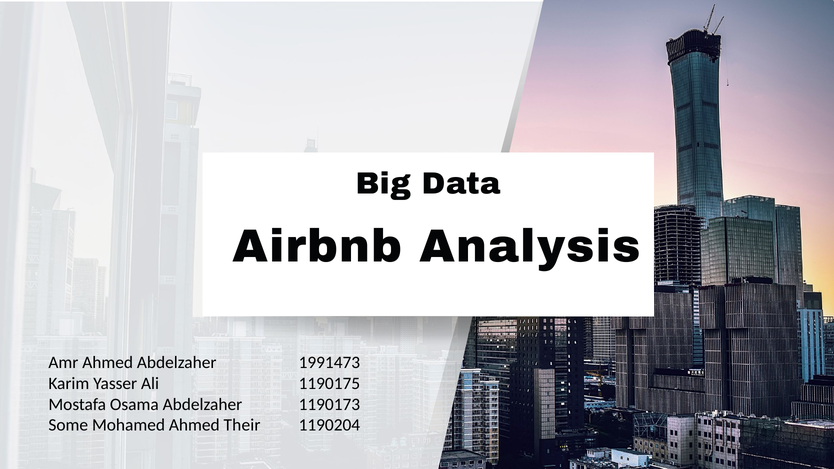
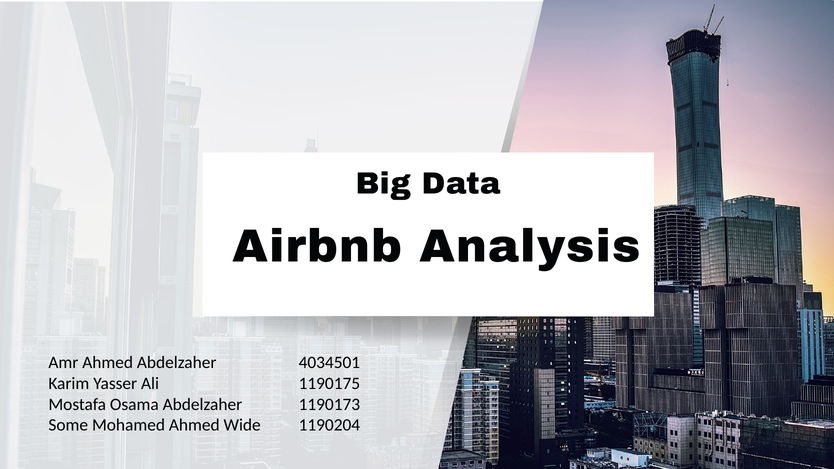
1991473: 1991473 -> 4034501
Their: Their -> Wide
